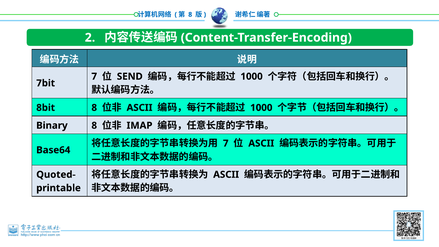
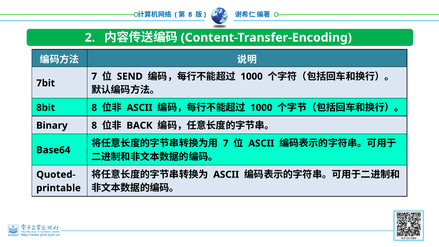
IMAP: IMAP -> BACK
